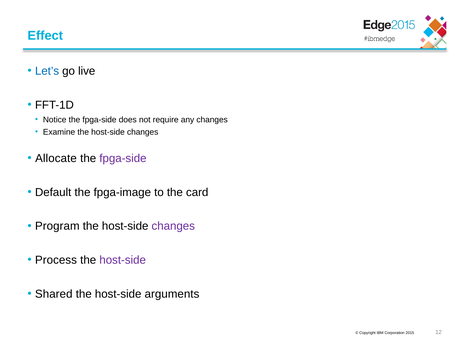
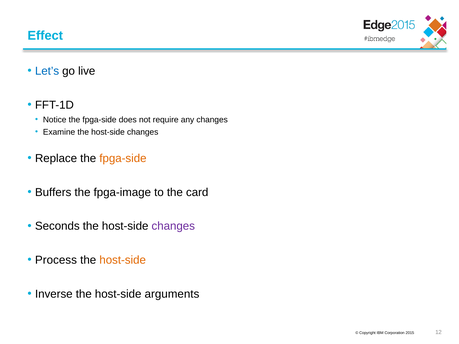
Allocate: Allocate -> Replace
fpga-side at (123, 159) colour: purple -> orange
Default: Default -> Buffers
Program: Program -> Seconds
host-side at (123, 260) colour: purple -> orange
Shared: Shared -> Inverse
